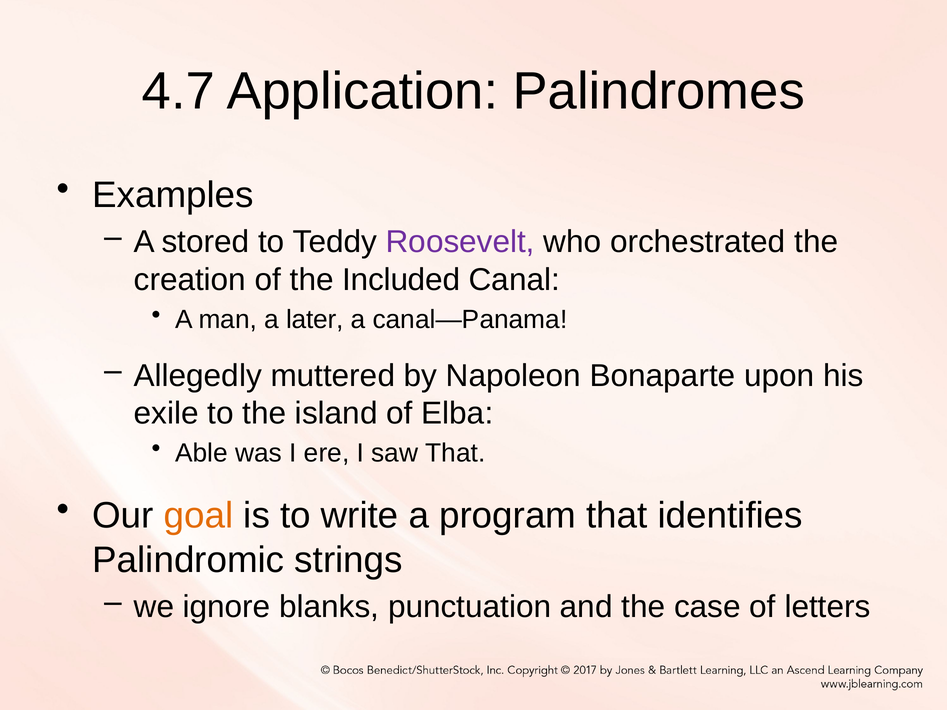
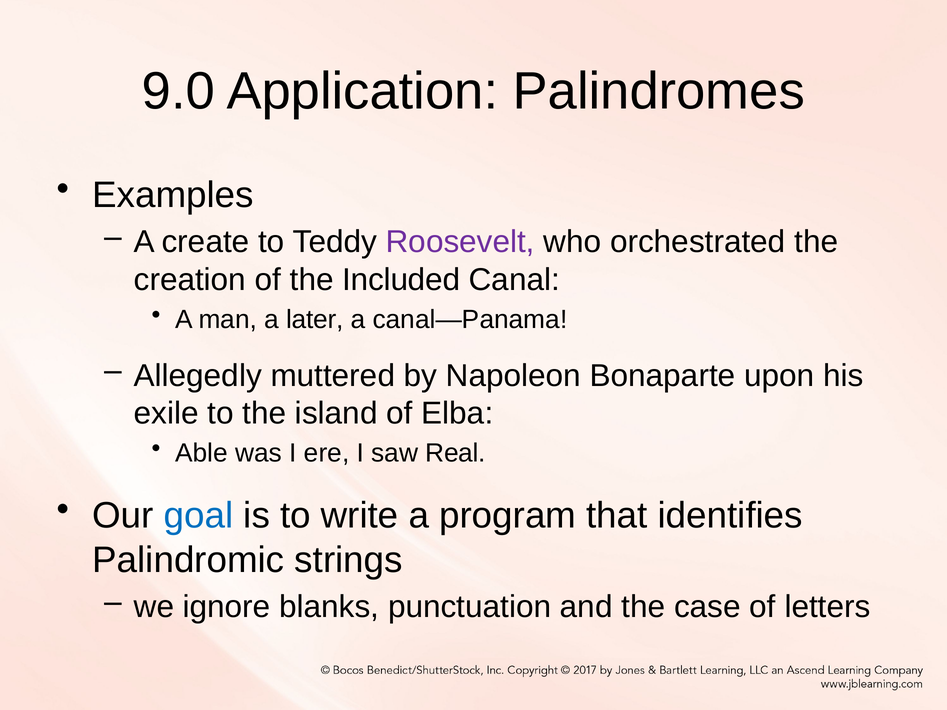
4.7: 4.7 -> 9.0
stored: stored -> create
saw That: That -> Real
goal colour: orange -> blue
